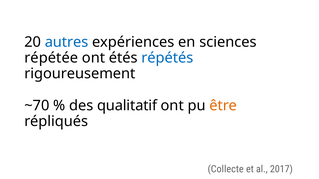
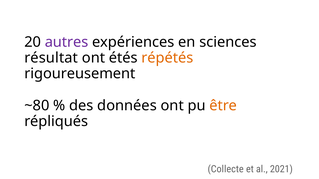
autres colour: blue -> purple
répétée: répétée -> résultat
répétés colour: blue -> orange
~70: ~70 -> ~80
qualitatif: qualitatif -> données
2017: 2017 -> 2021
